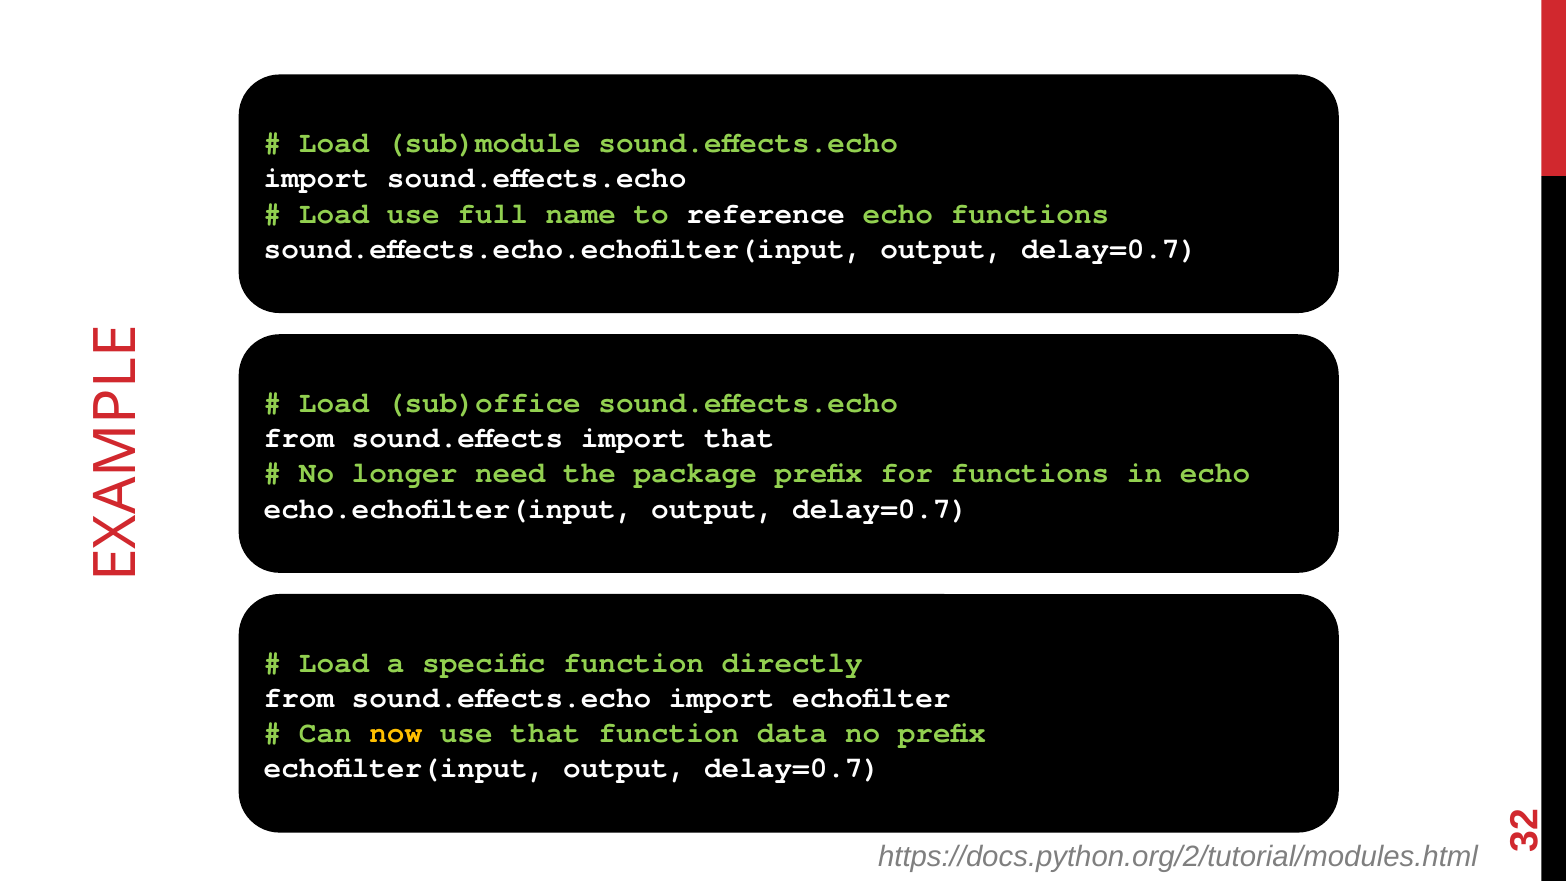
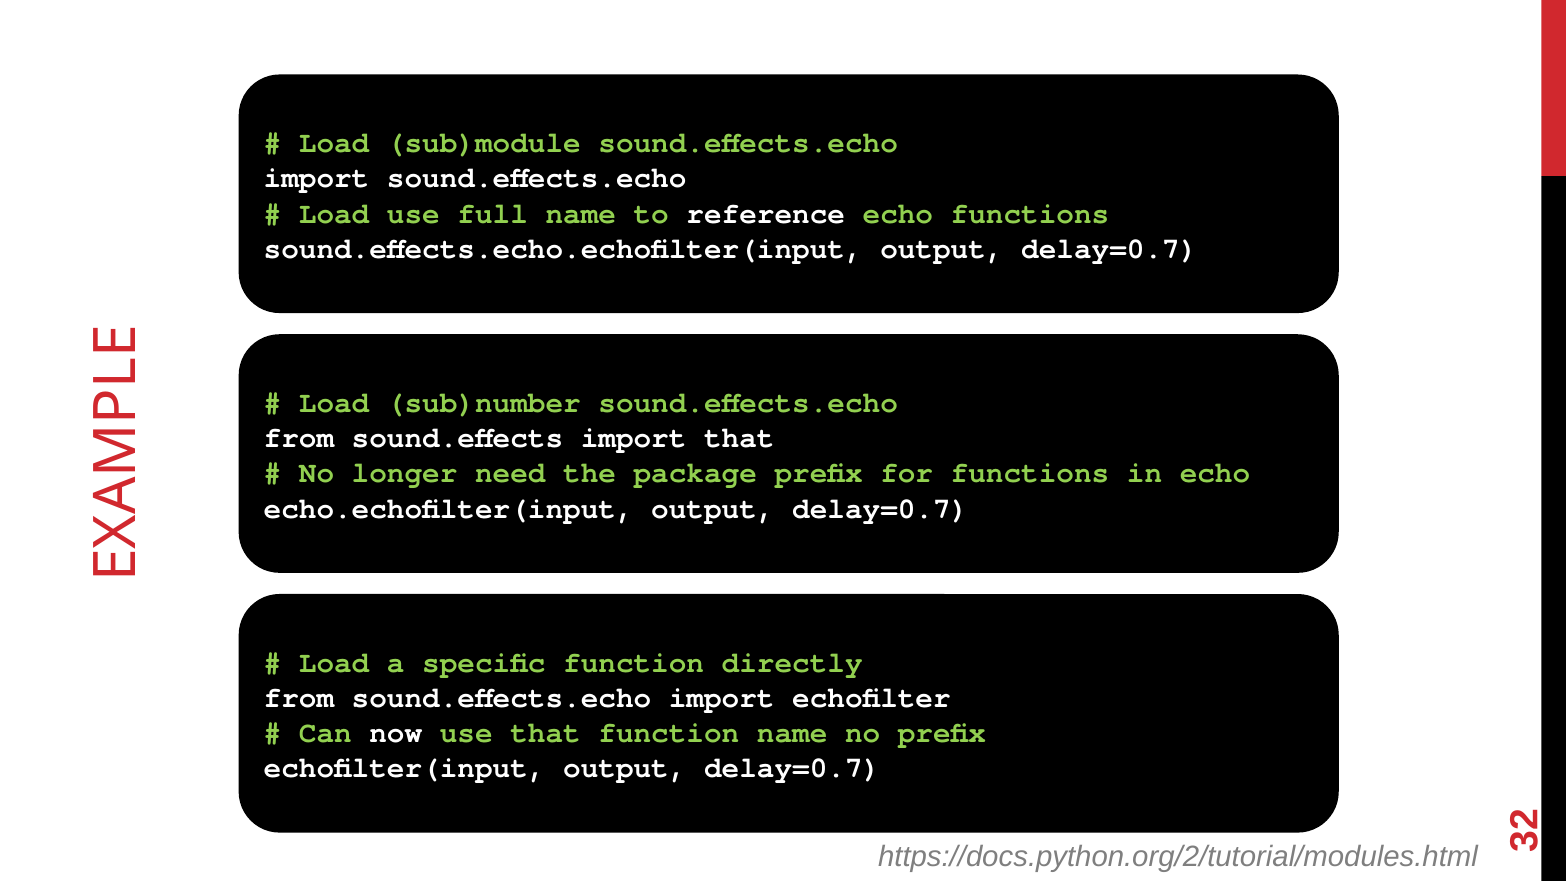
sub)office: sub)office -> sub)number
now colour: yellow -> white
function data: data -> name
